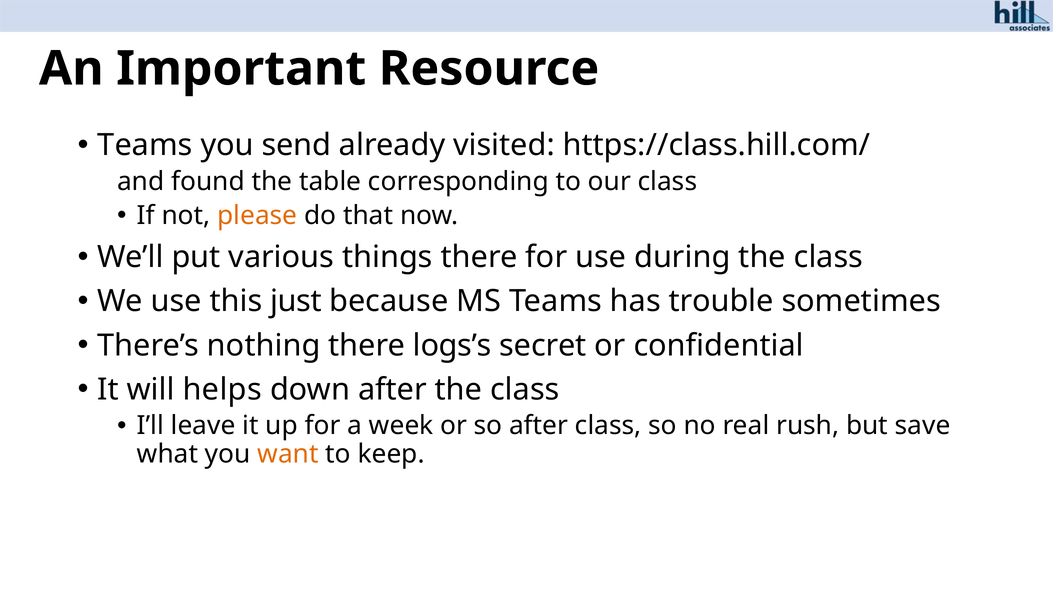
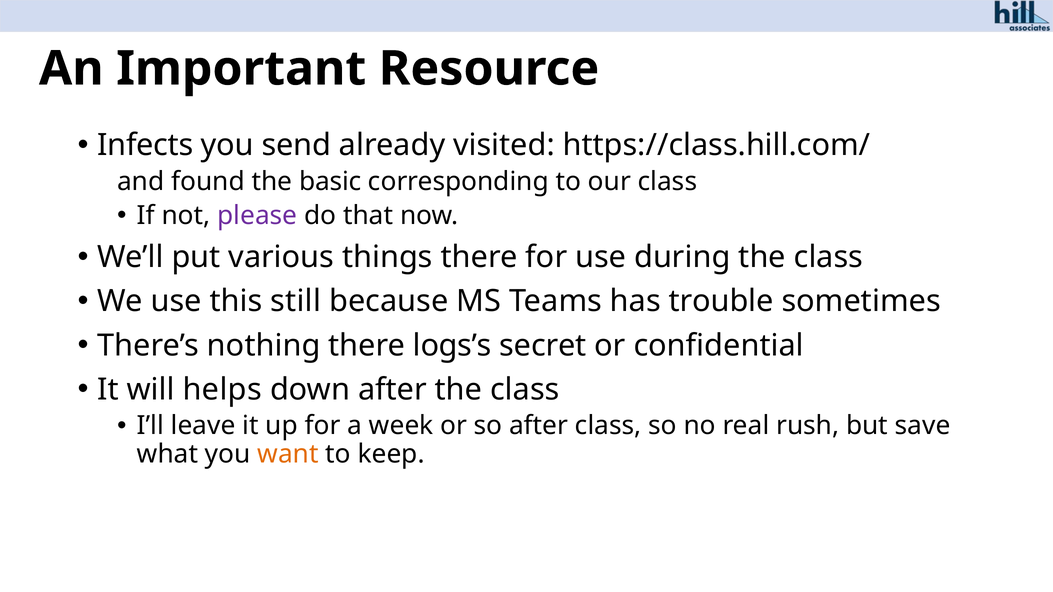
Teams at (145, 145): Teams -> Infects
table: table -> basic
please colour: orange -> purple
just: just -> still
